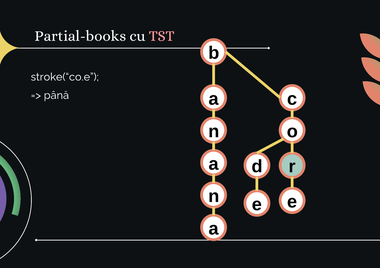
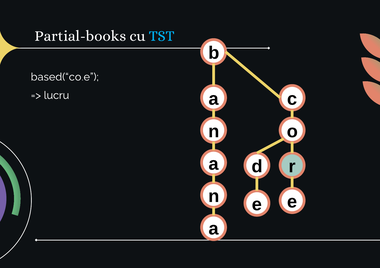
TST colour: pink -> light blue
stroke(“co.e: stroke(“co.e -> based(“co.e
până: până -> lucru
